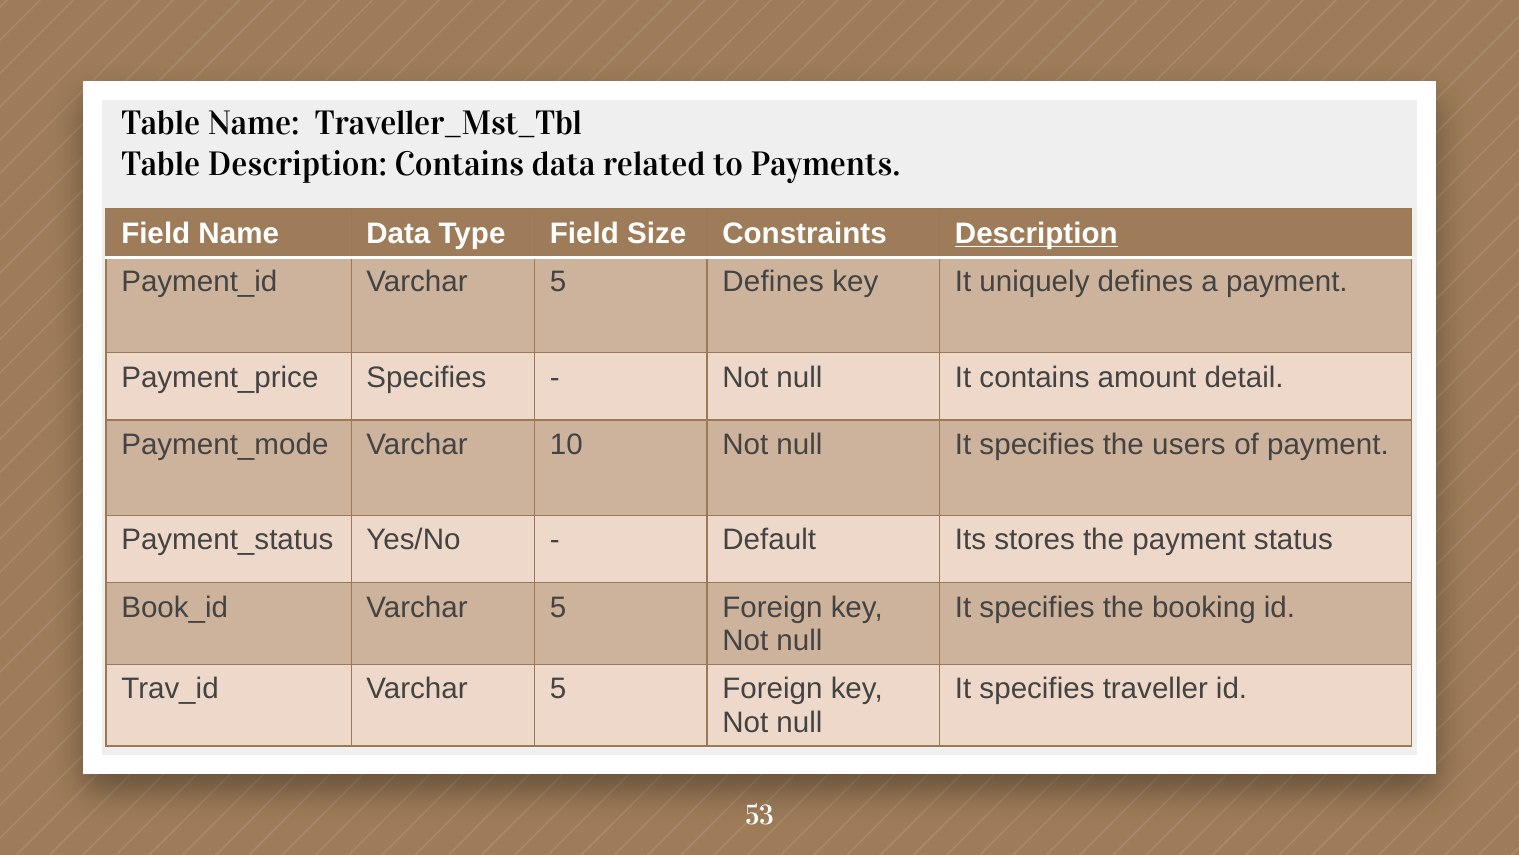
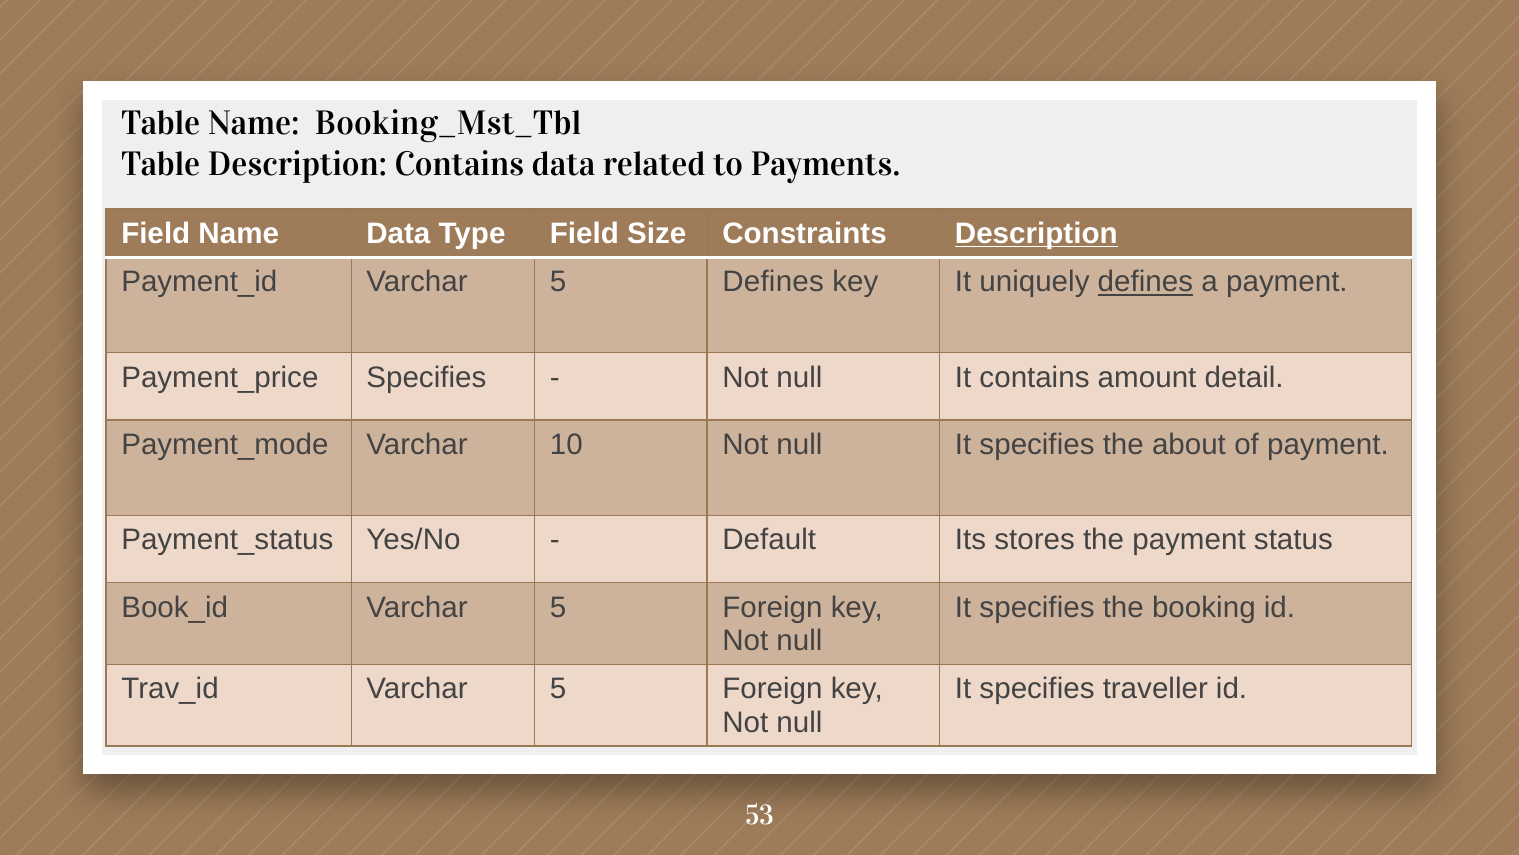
Traveller_Mst_Tbl: Traveller_Mst_Tbl -> Booking_Mst_Tbl
defines at (1145, 282) underline: none -> present
users: users -> about
